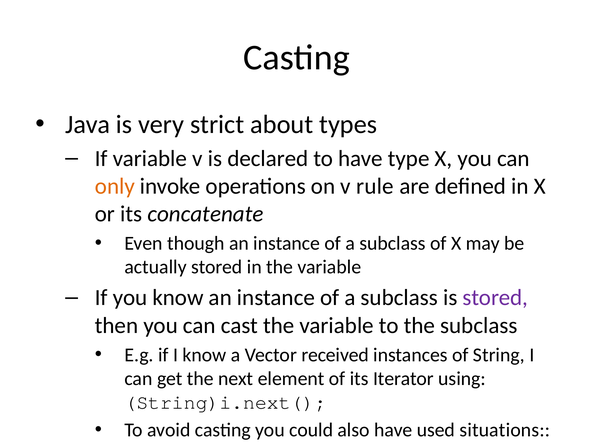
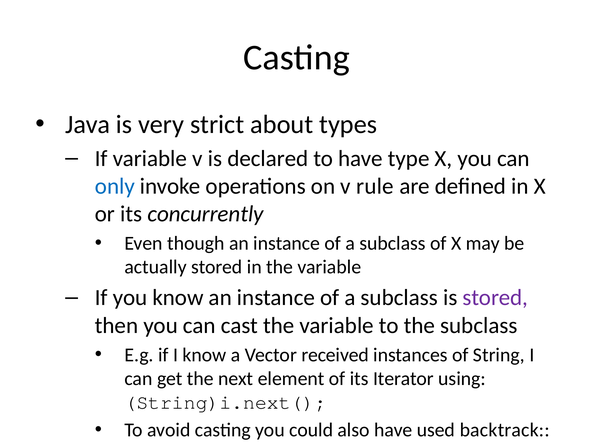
only colour: orange -> blue
concatenate: concatenate -> concurrently
situations: situations -> backtrack
